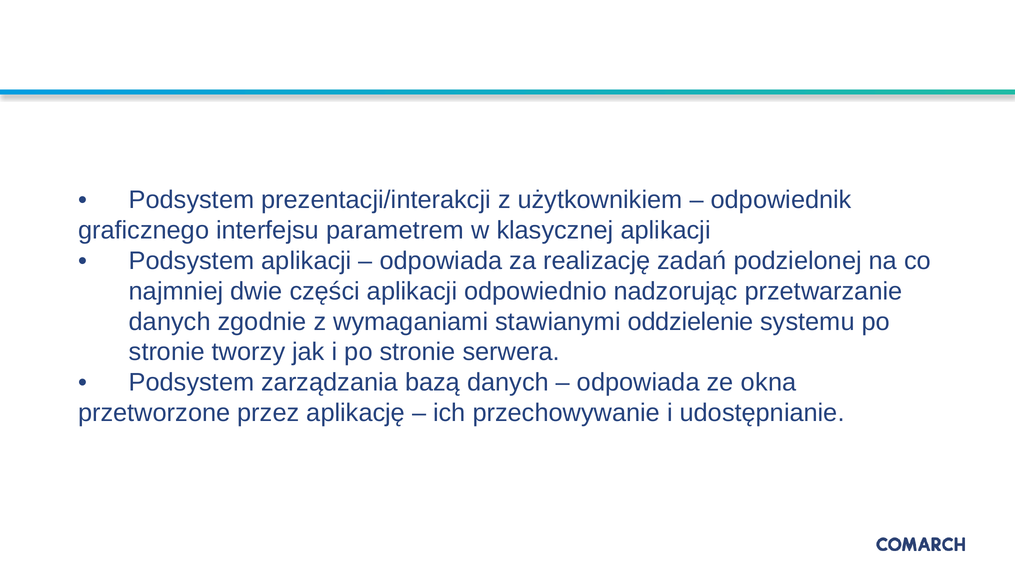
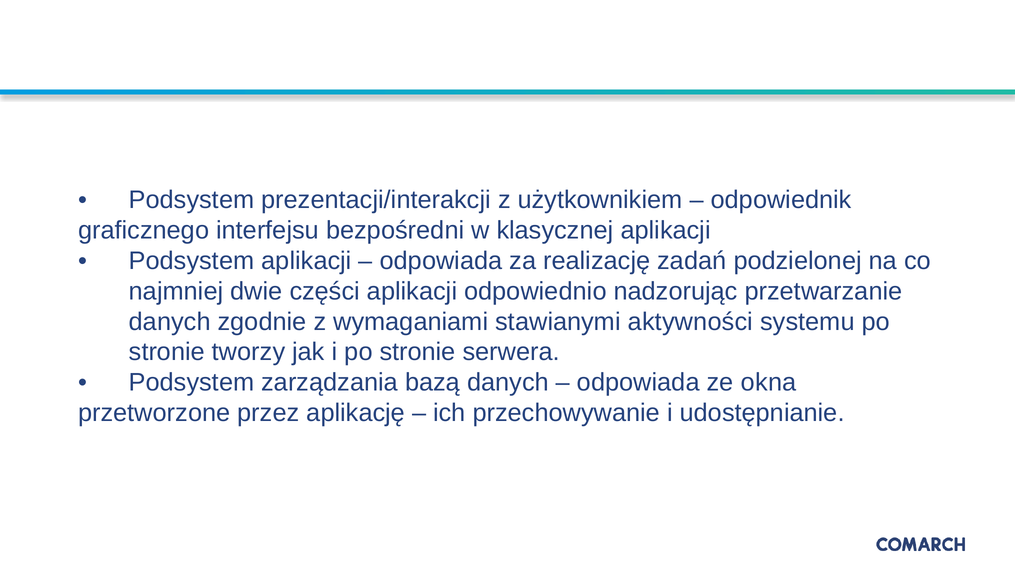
parametrem: parametrem -> bezpośredni
oddzielenie: oddzielenie -> aktywności
